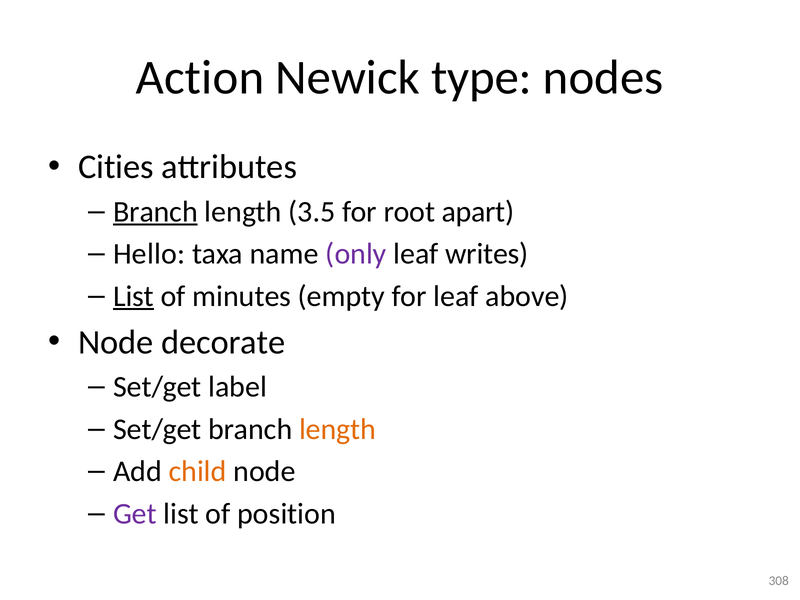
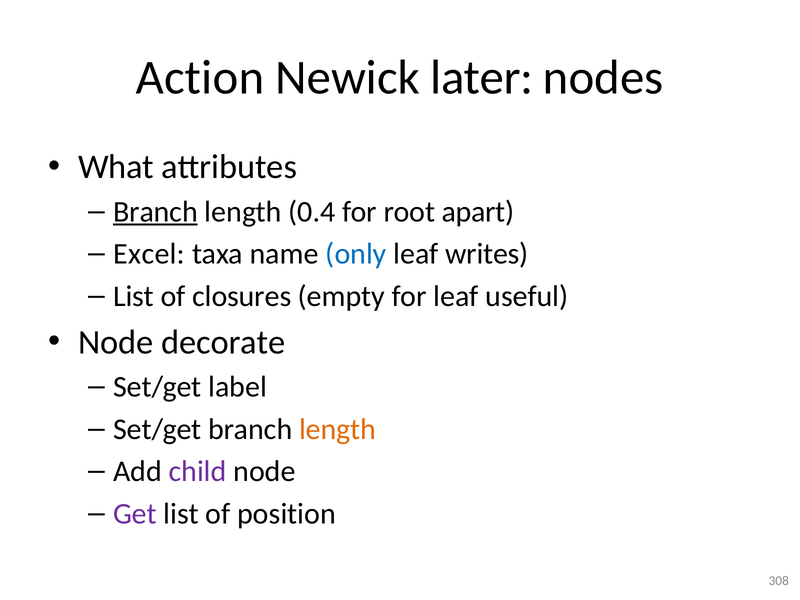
type: type -> later
Cities: Cities -> What
3.5: 3.5 -> 0.4
Hello: Hello -> Excel
only colour: purple -> blue
List at (133, 296) underline: present -> none
minutes: minutes -> closures
above: above -> useful
child colour: orange -> purple
